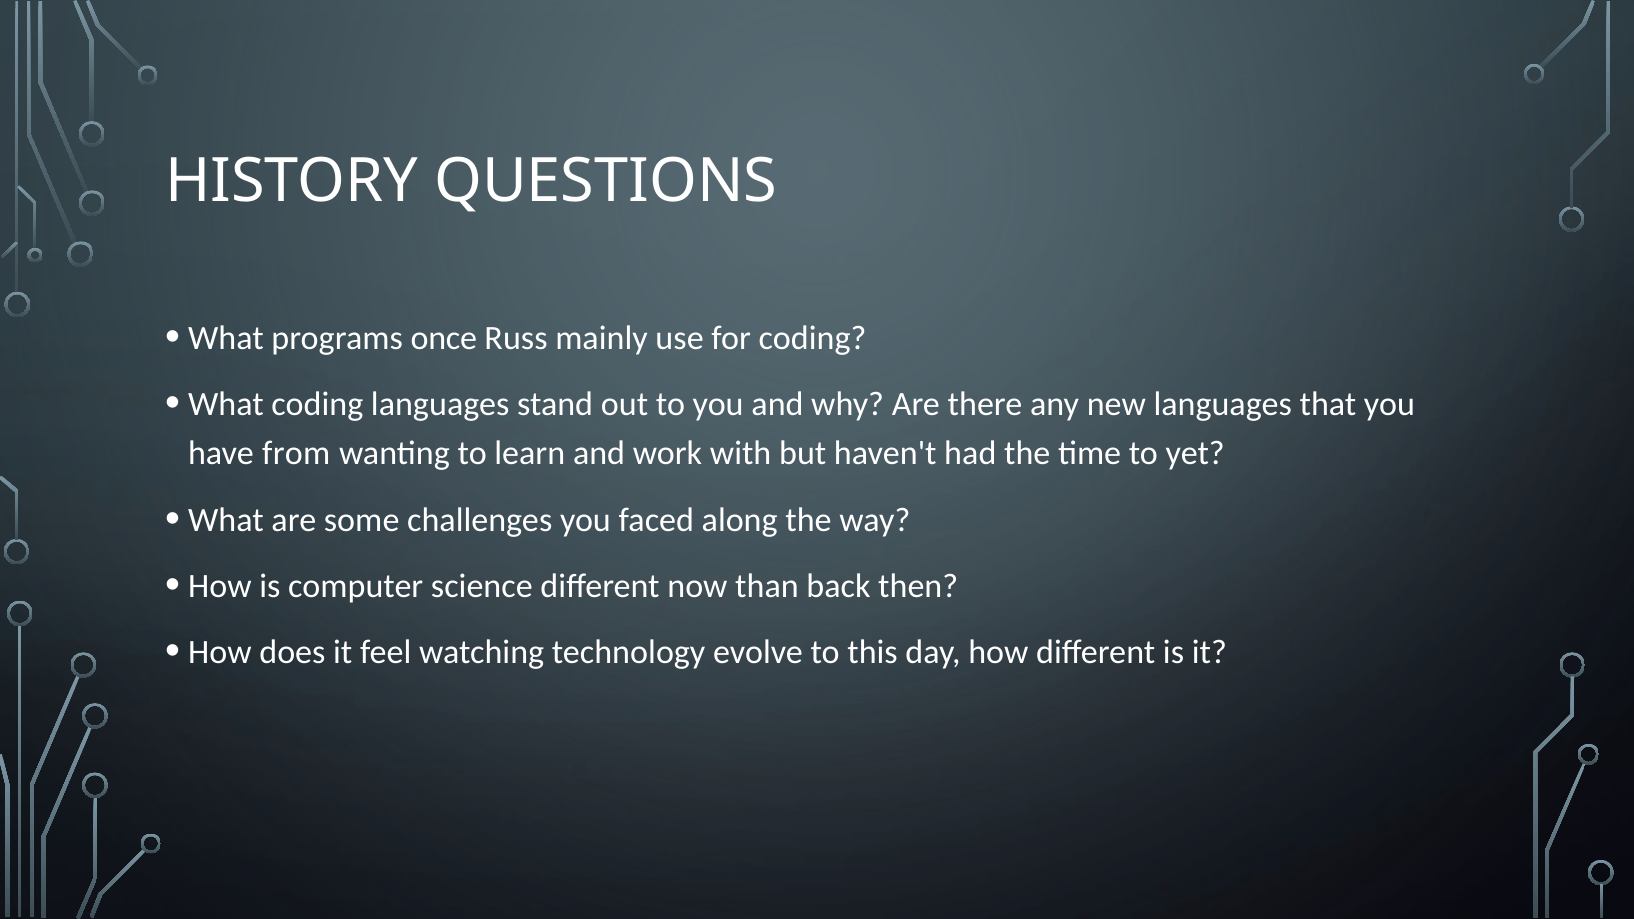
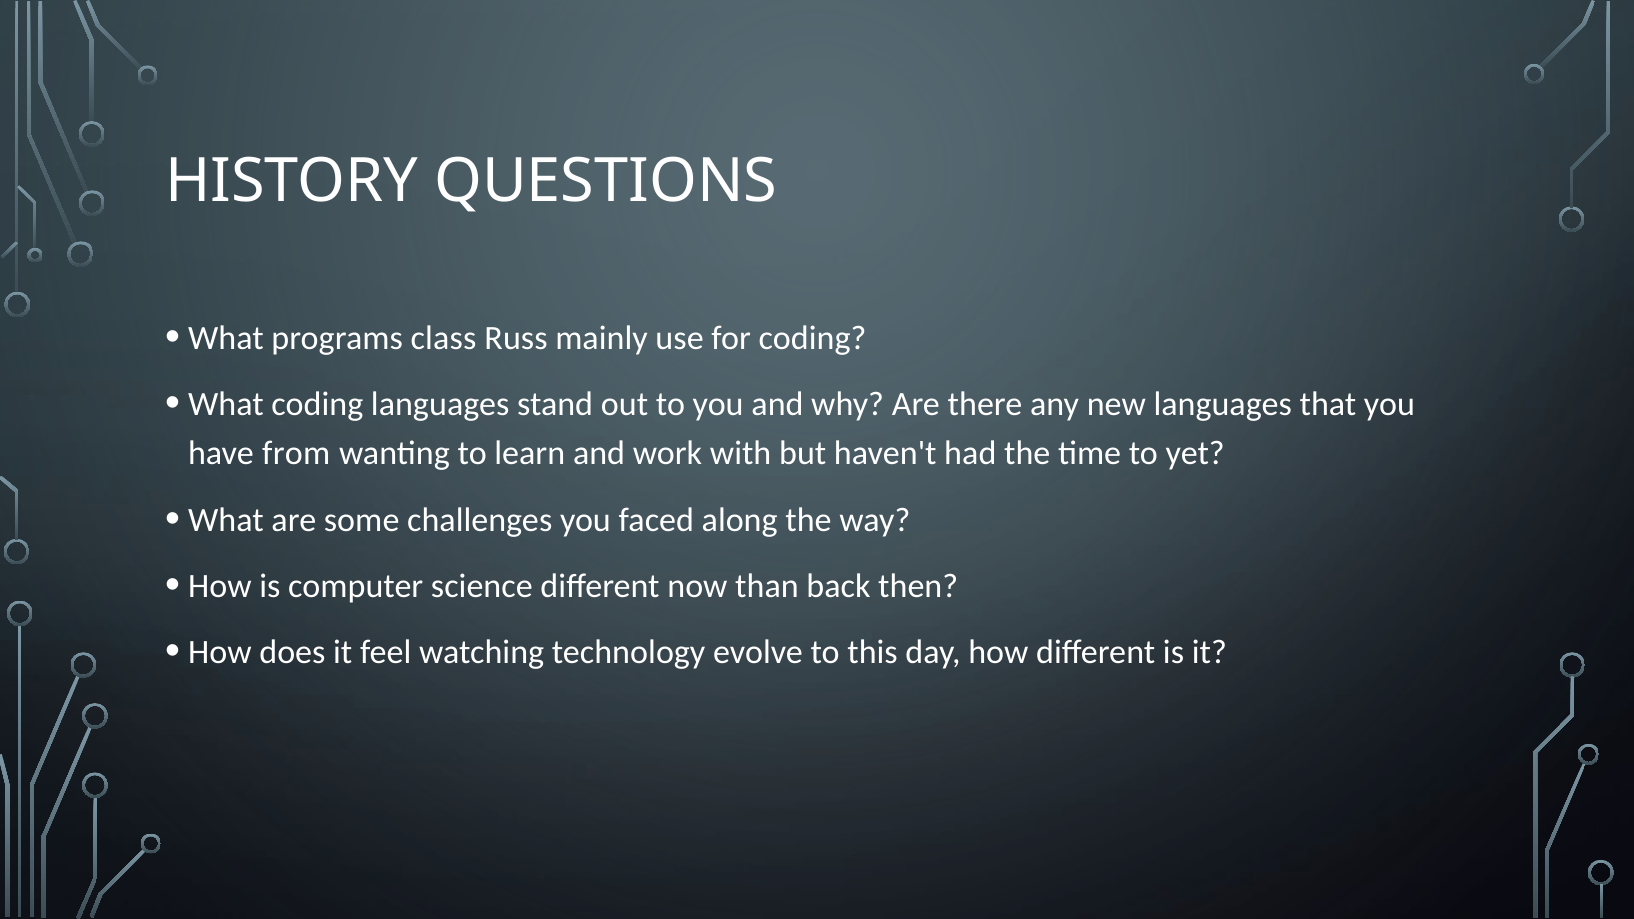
once: once -> class
